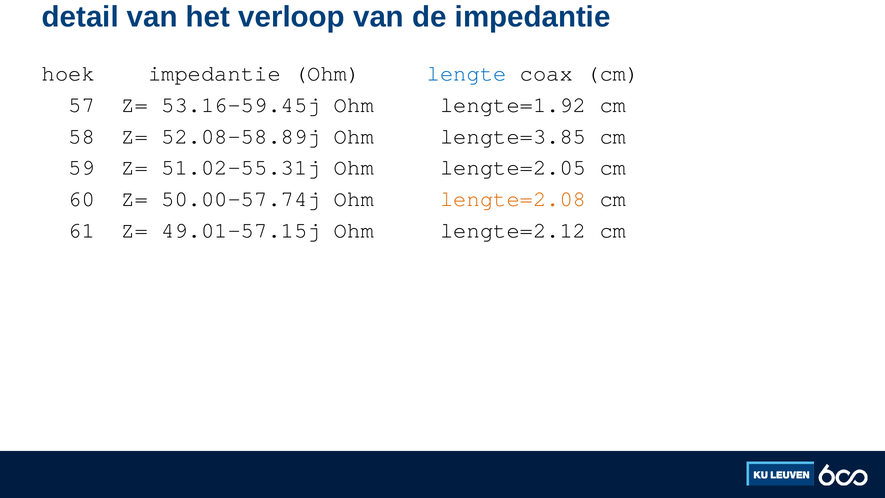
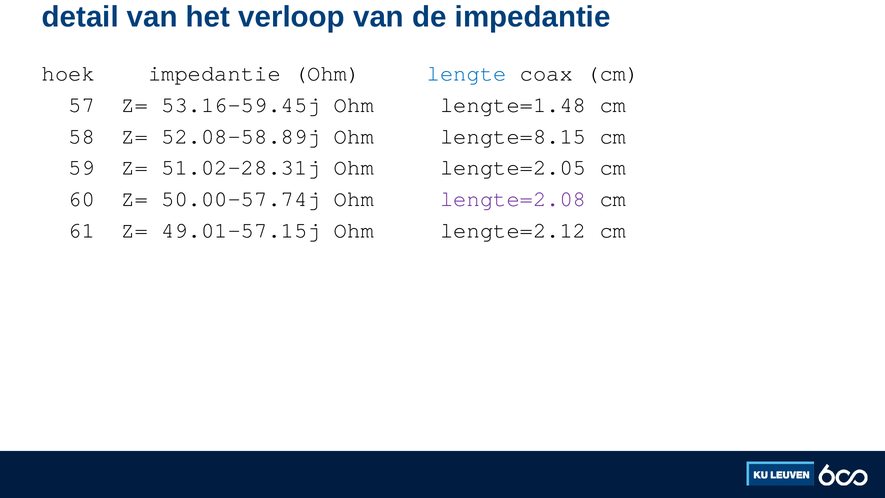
lengte=1.92: lengte=1.92 -> lengte=1.48
lengte=3.85: lengte=3.85 -> lengte=8.15
51.02-55.31j: 51.02-55.31j -> 51.02-28.31j
lengte=2.08 colour: orange -> purple
